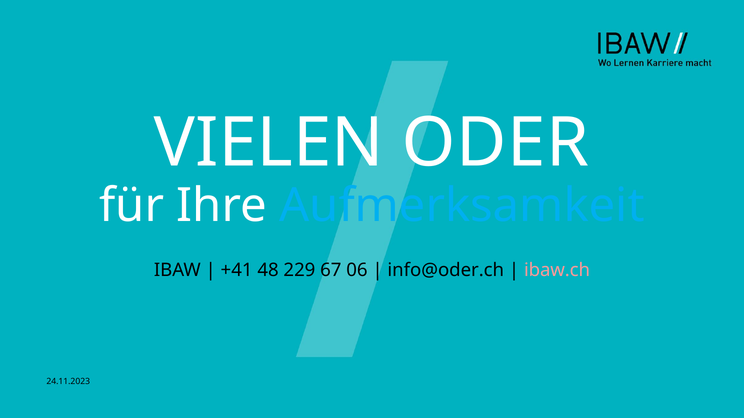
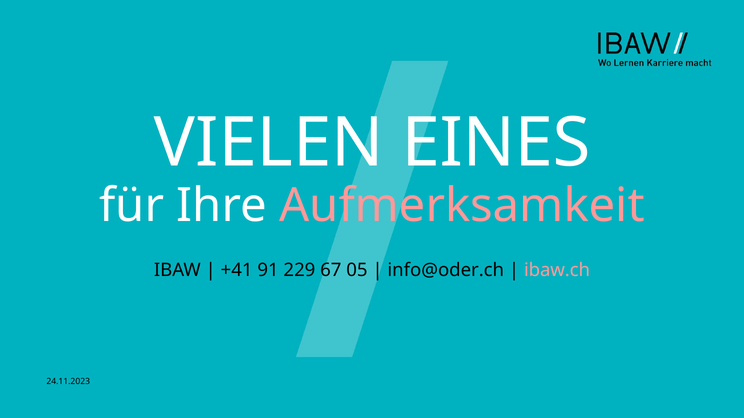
ODER: ODER -> EINES
Aufmerksamkeit colour: light blue -> pink
48: 48 -> 91
06: 06 -> 05
